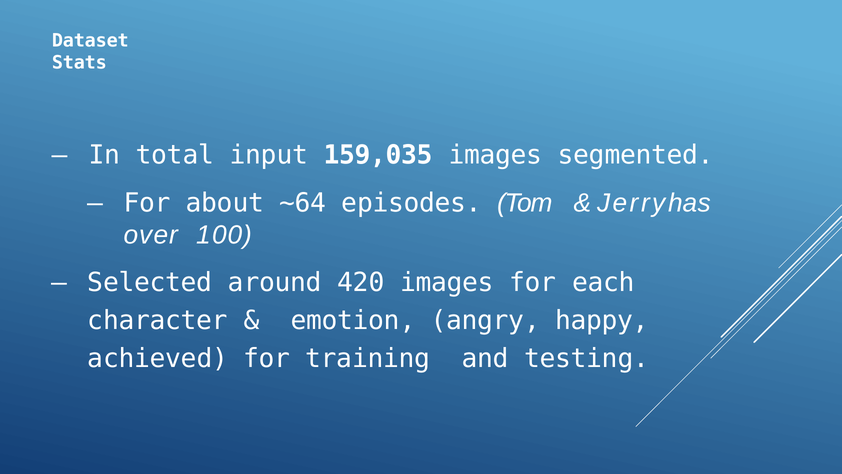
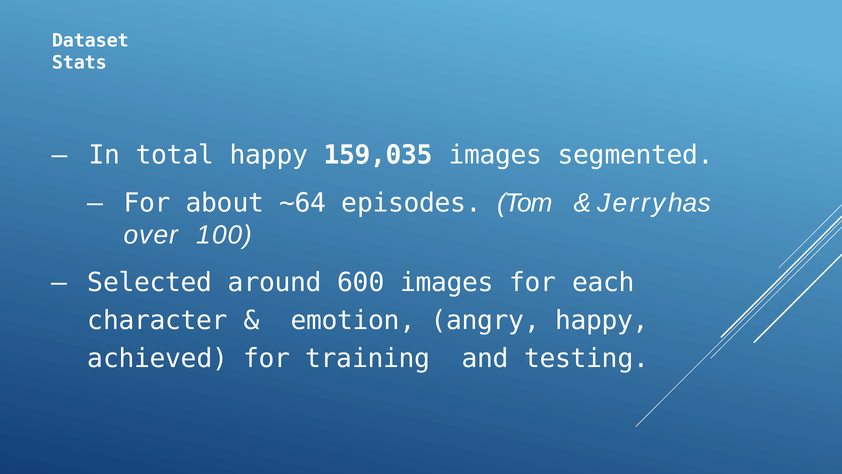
total input: input -> happy
420: 420 -> 600
